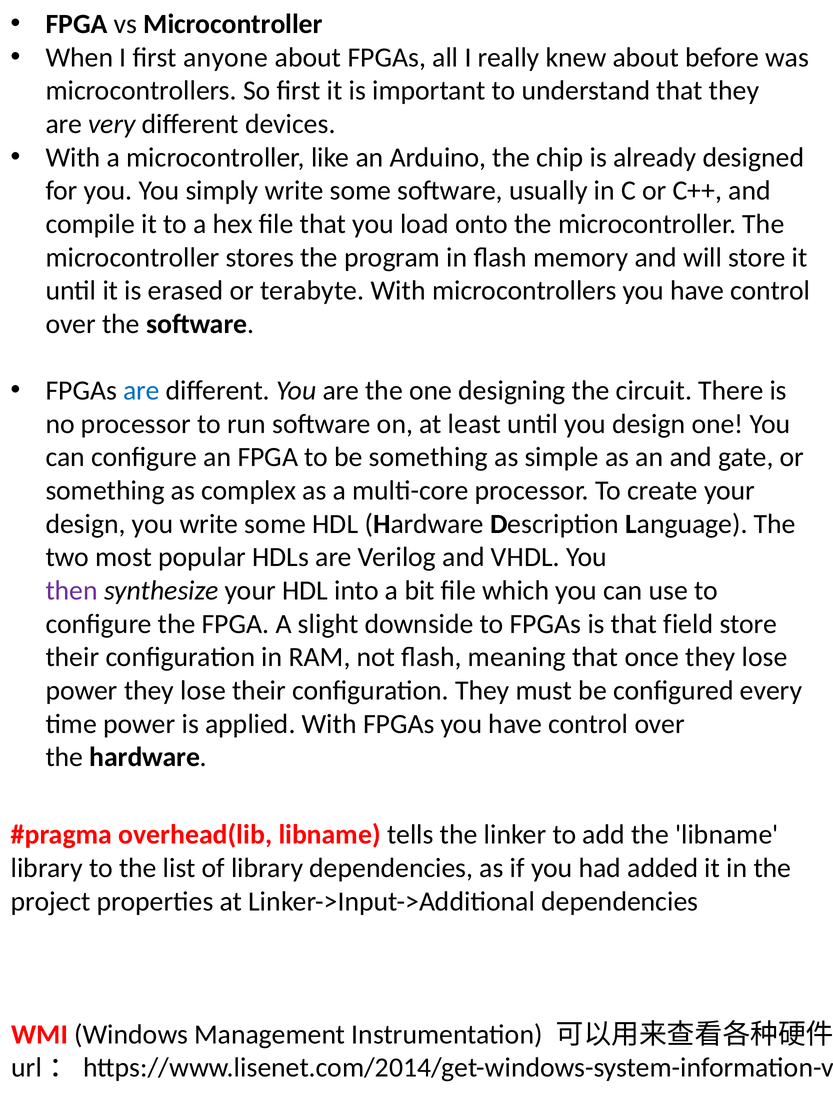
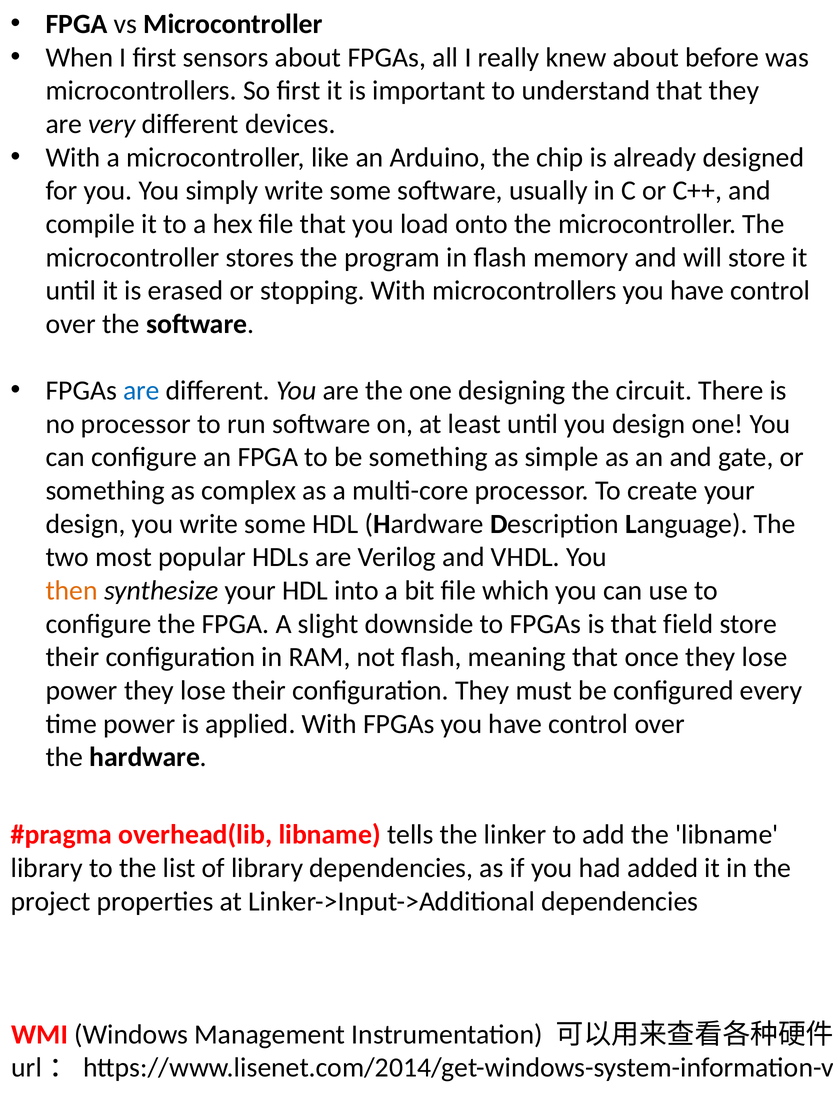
anyone: anyone -> sensors
terabyte: terabyte -> stopping
then colour: purple -> orange
